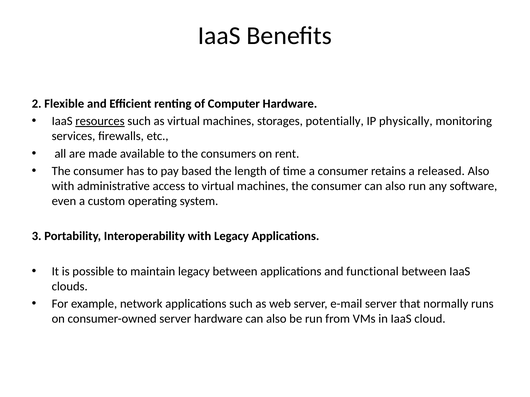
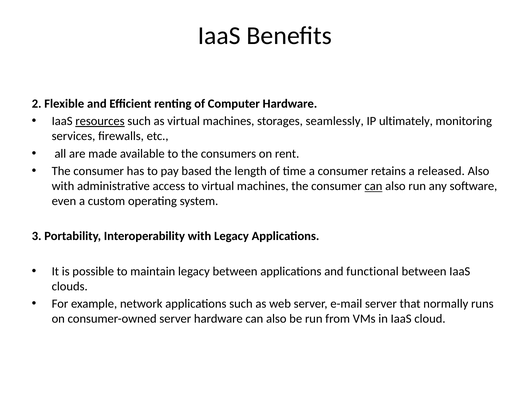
potentially: potentially -> seamlessly
physically: physically -> ultimately
can at (373, 186) underline: none -> present
